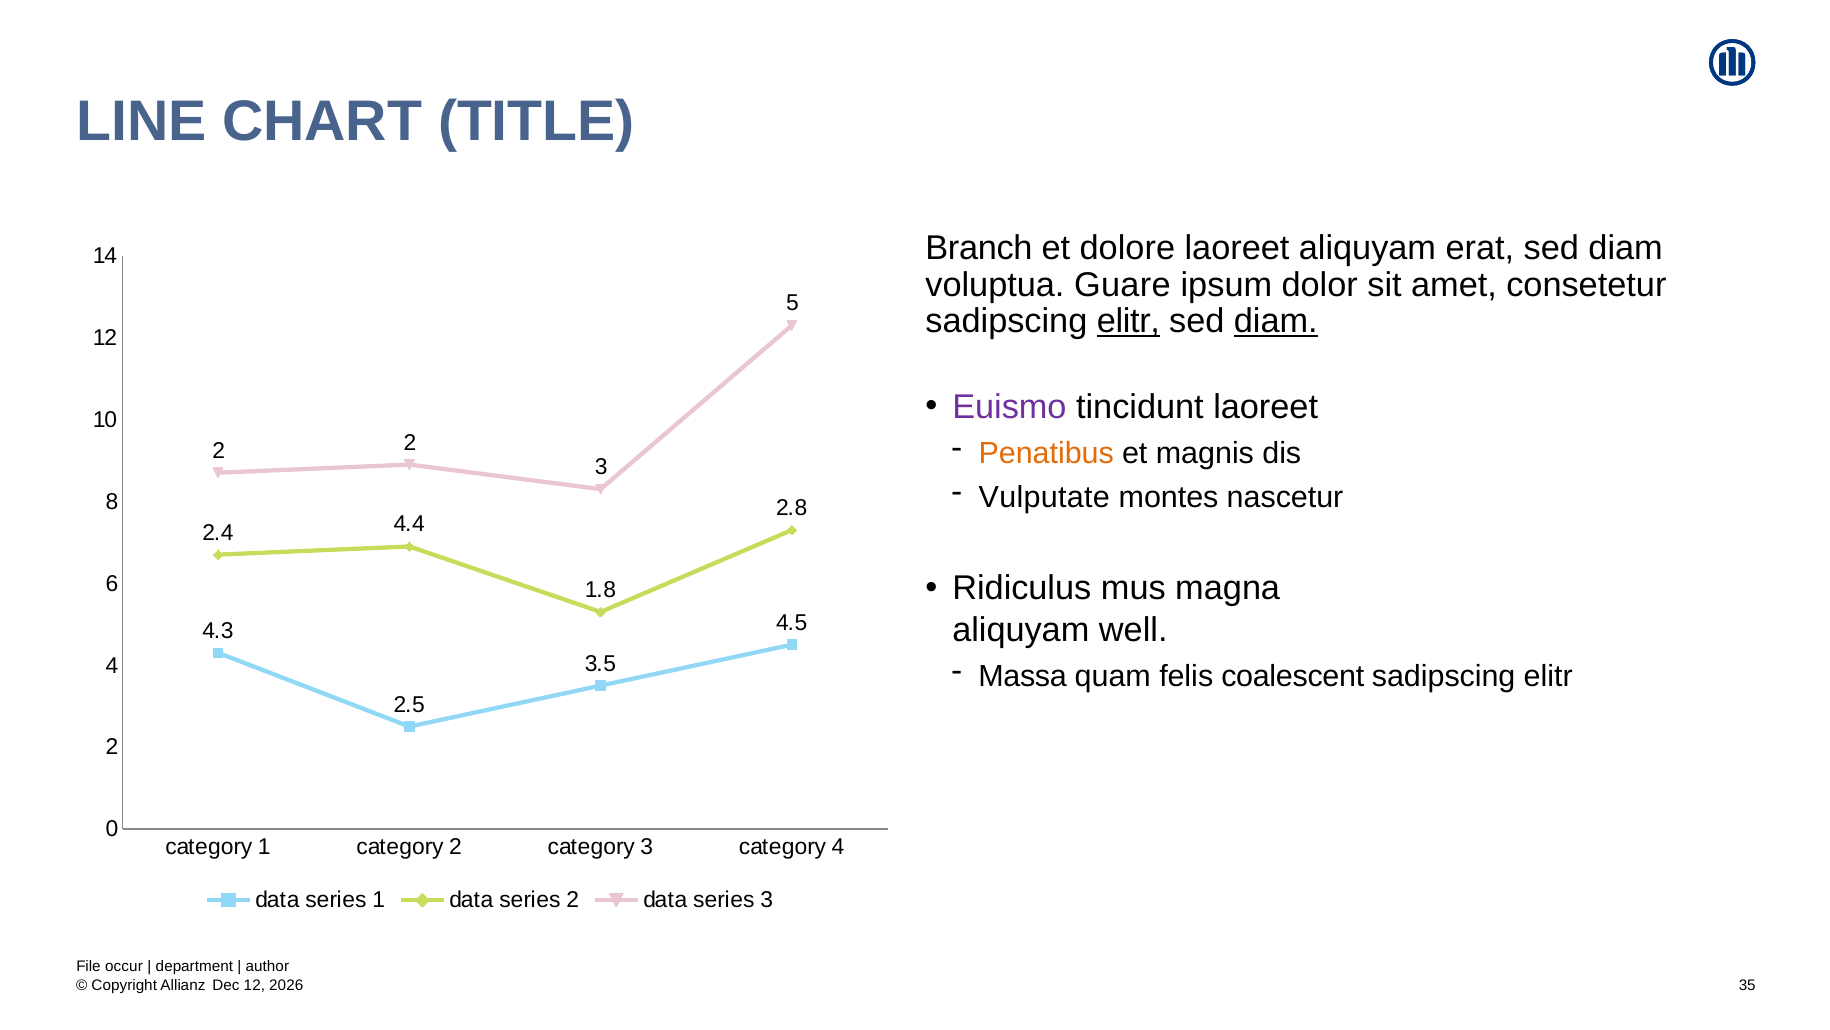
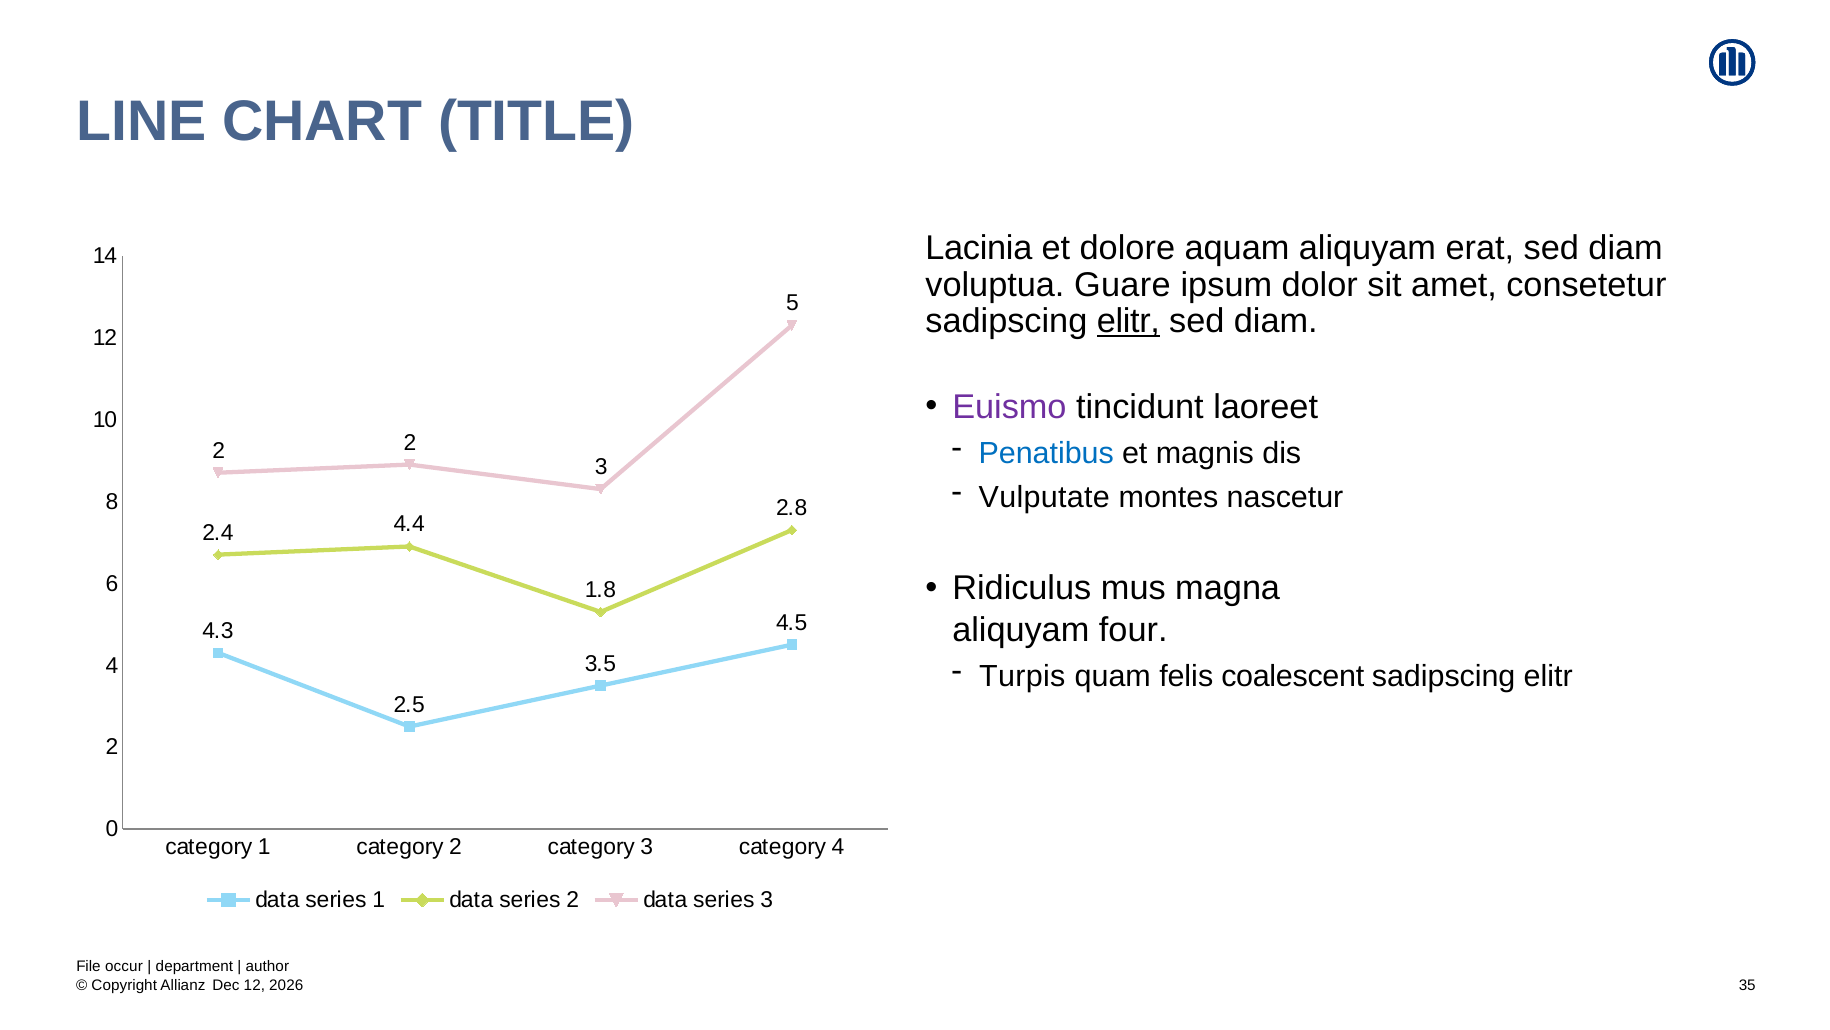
Branch: Branch -> Lacinia
dolore laoreet: laoreet -> aquam
diam at (1276, 321) underline: present -> none
Penatibus colour: orange -> blue
well: well -> four
Massa: Massa -> Turpis
